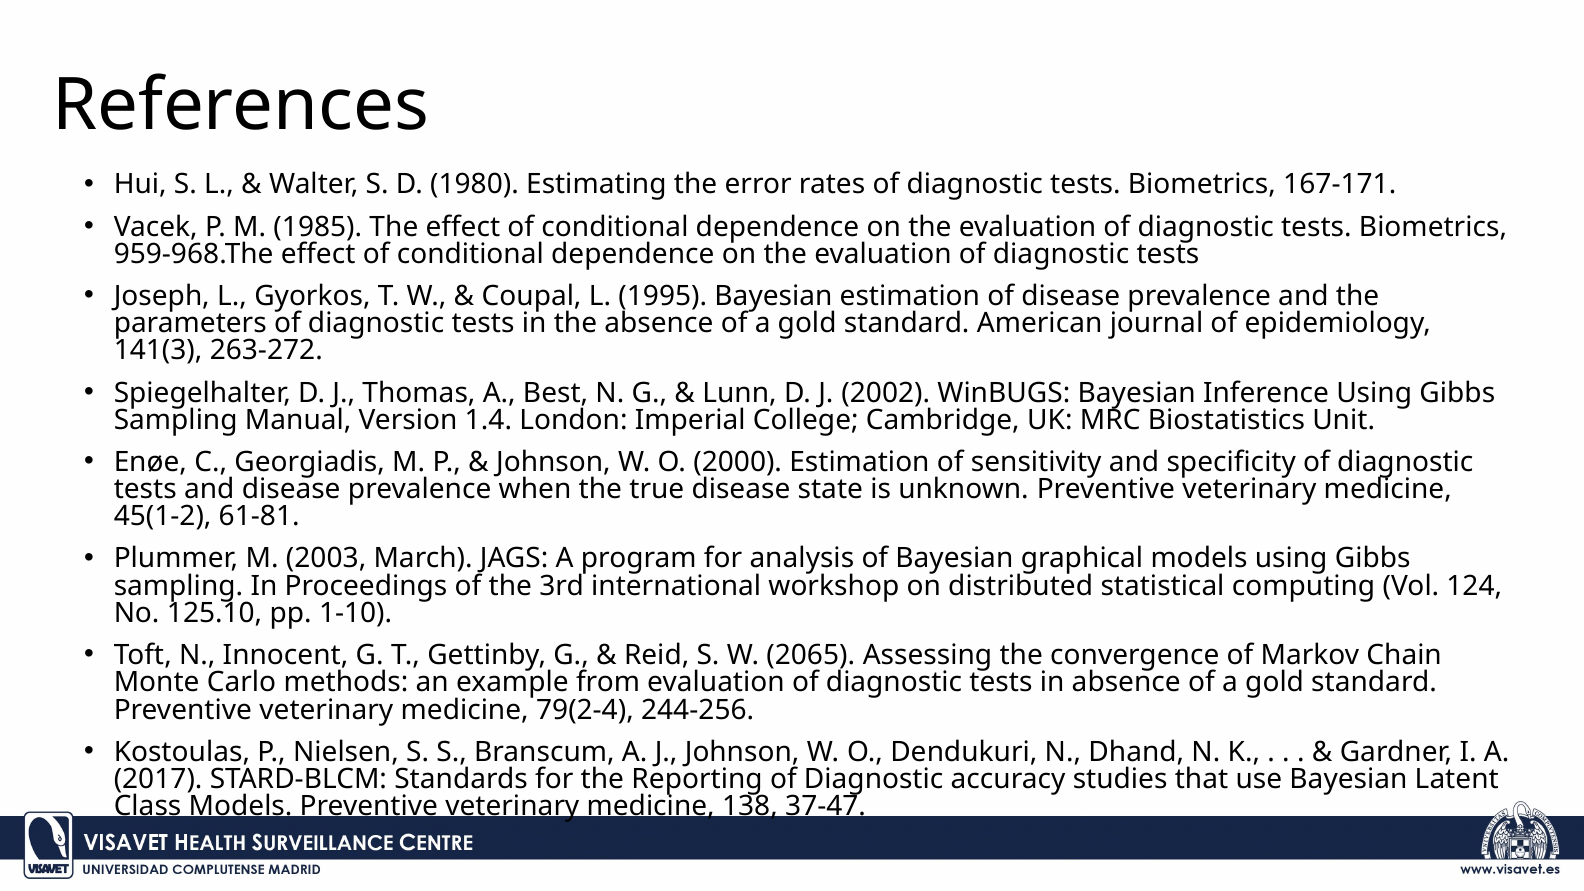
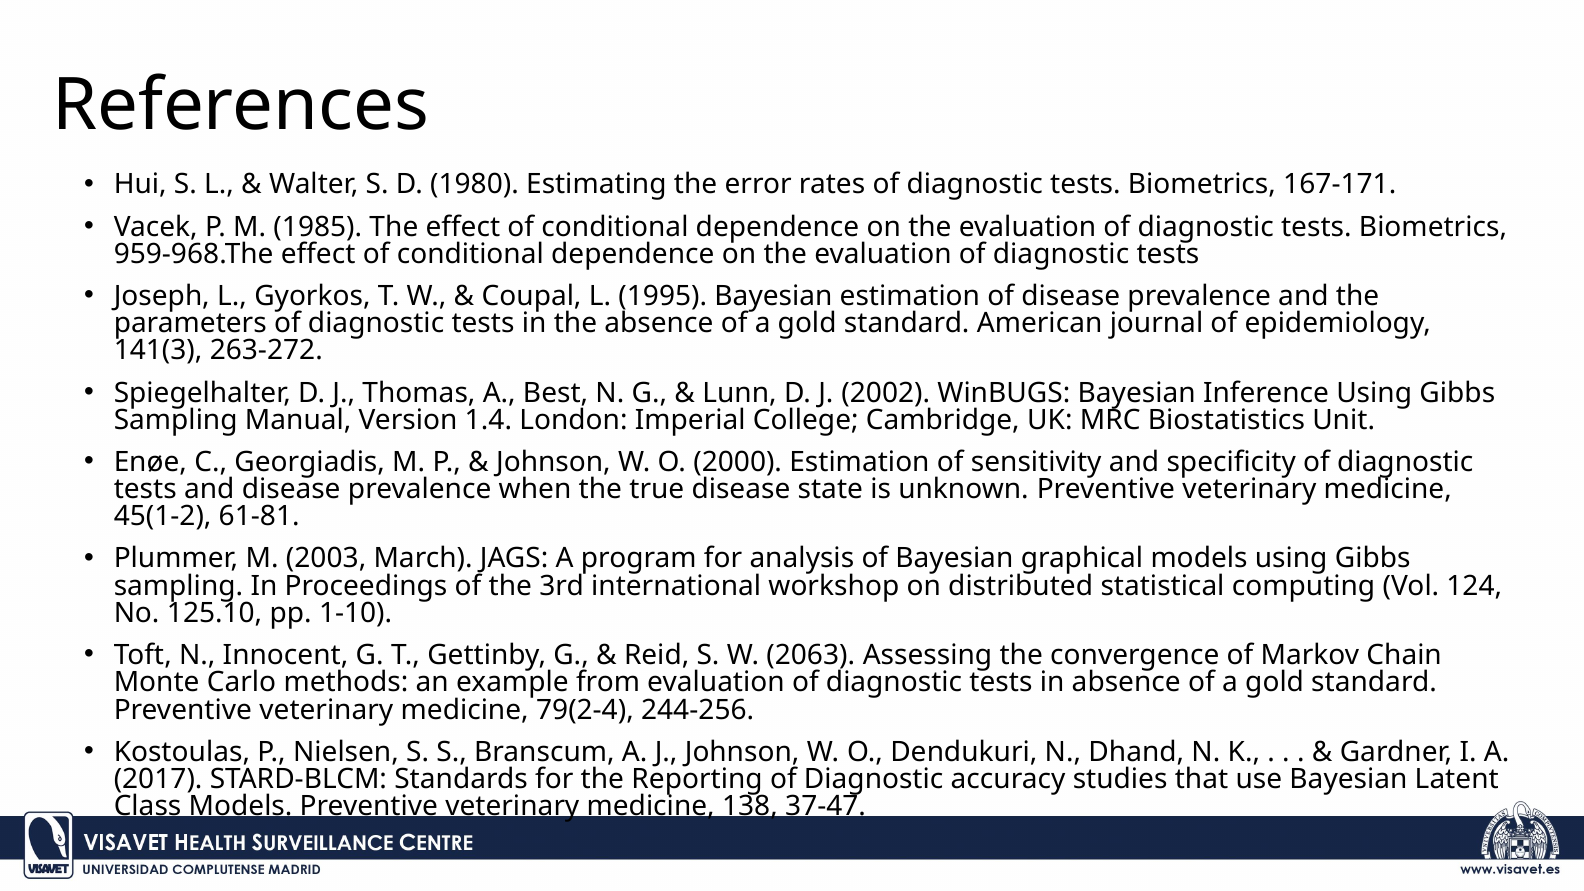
2065: 2065 -> 2063
